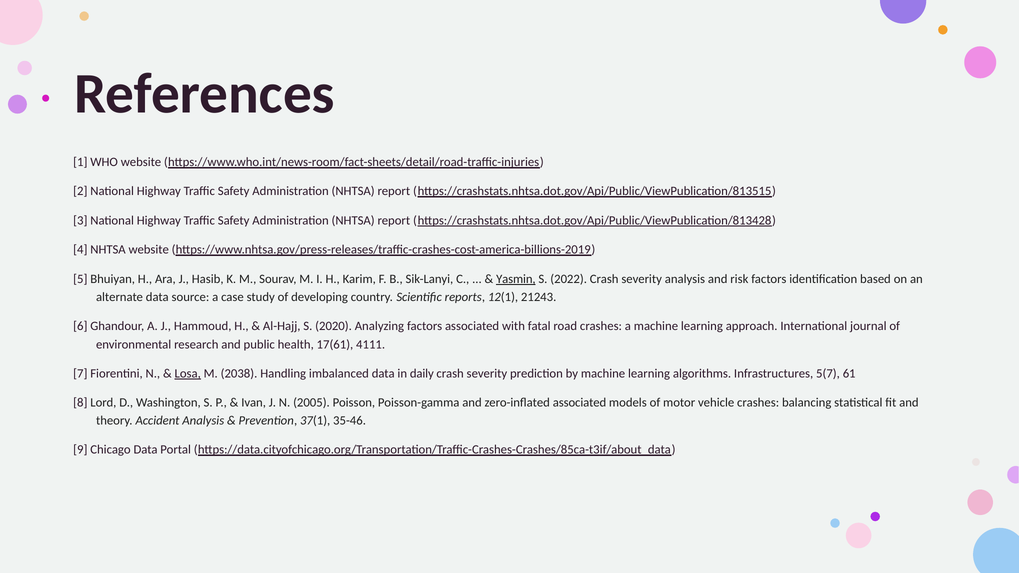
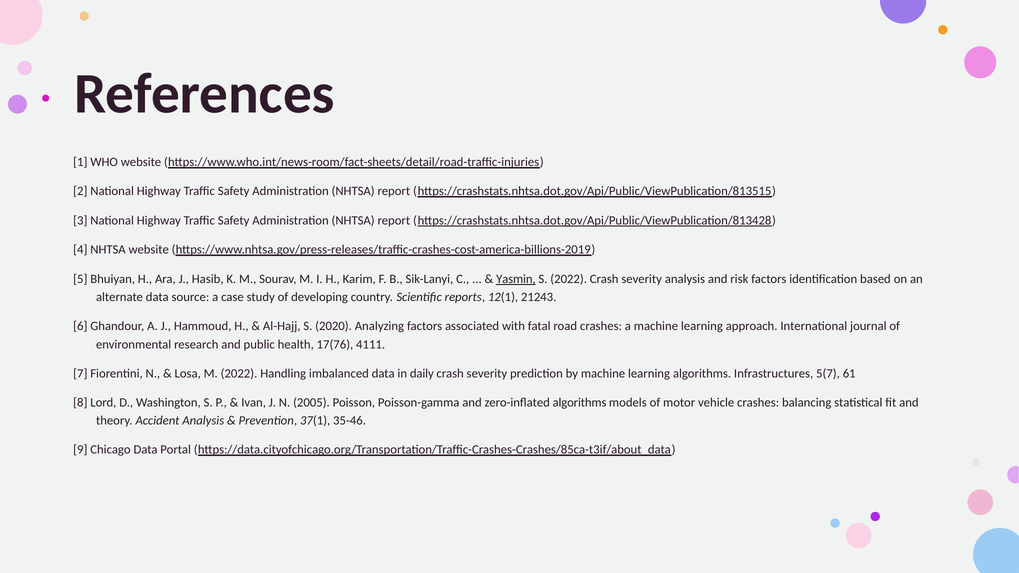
17(61: 17(61 -> 17(76
Losa underline: present -> none
M 2038: 2038 -> 2022
zero-inflated associated: associated -> algorithms
